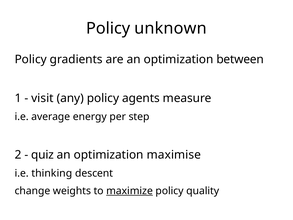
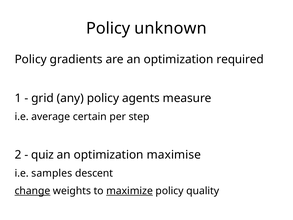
between: between -> required
visit: visit -> grid
energy: energy -> certain
thinking: thinking -> samples
change underline: none -> present
